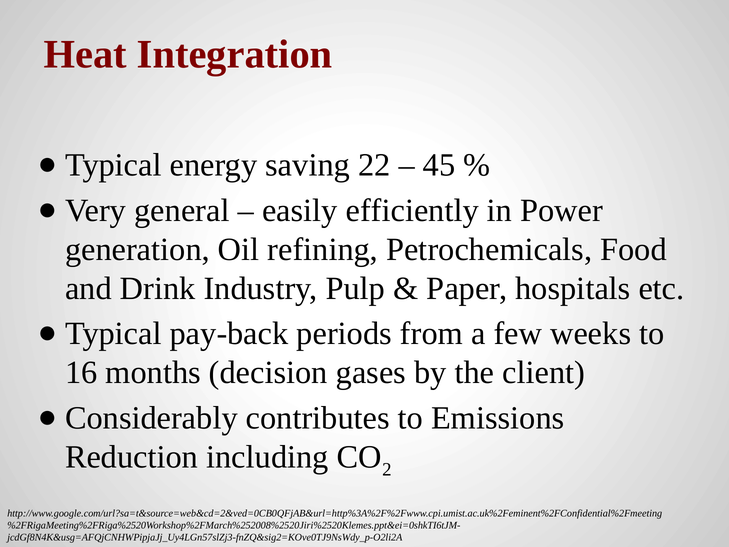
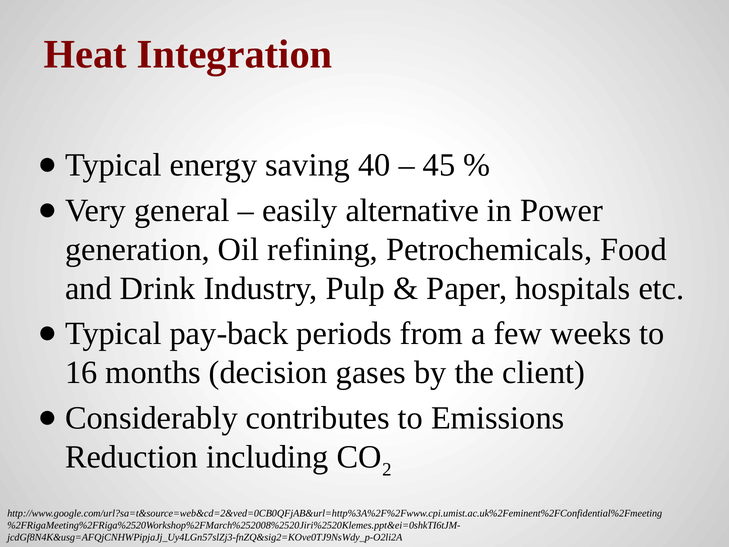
22: 22 -> 40
efficiently: efficiently -> alternative
